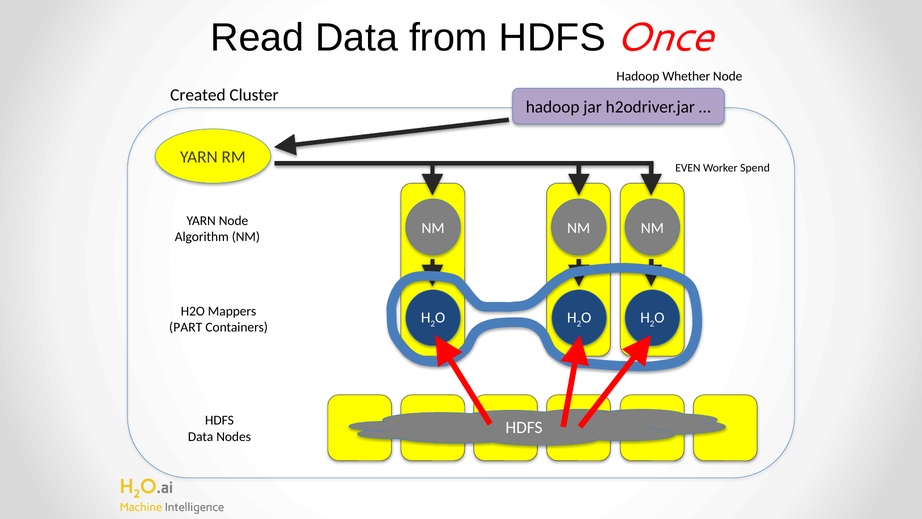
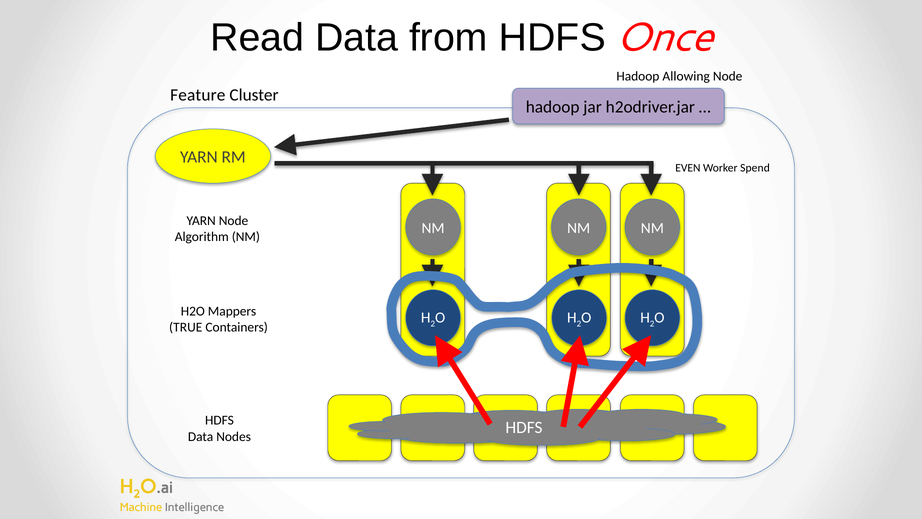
Whether: Whether -> Allowing
Created: Created -> Feature
PART: PART -> TRUE
